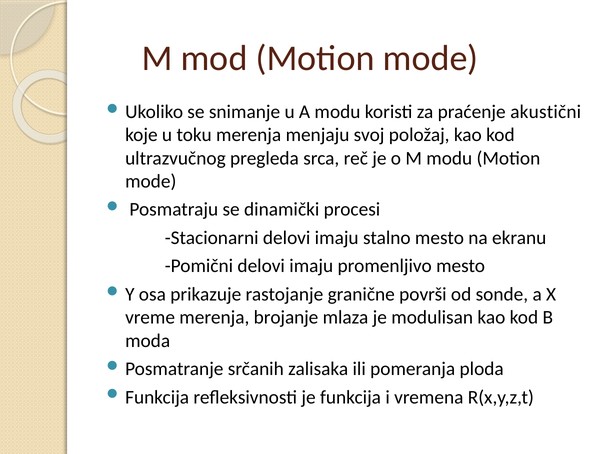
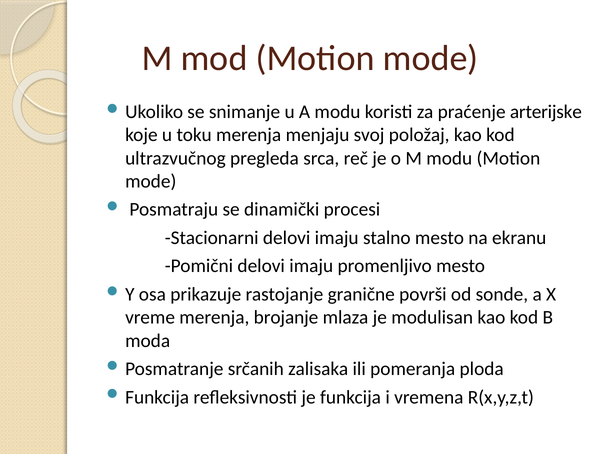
akustični: akustični -> arterijske
